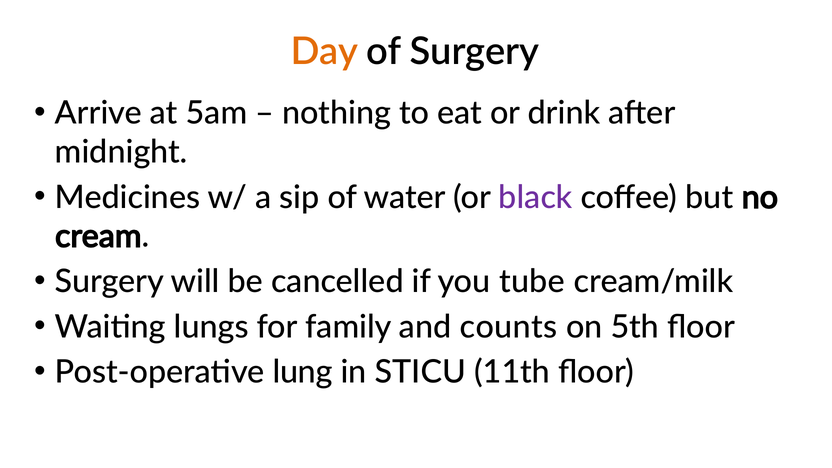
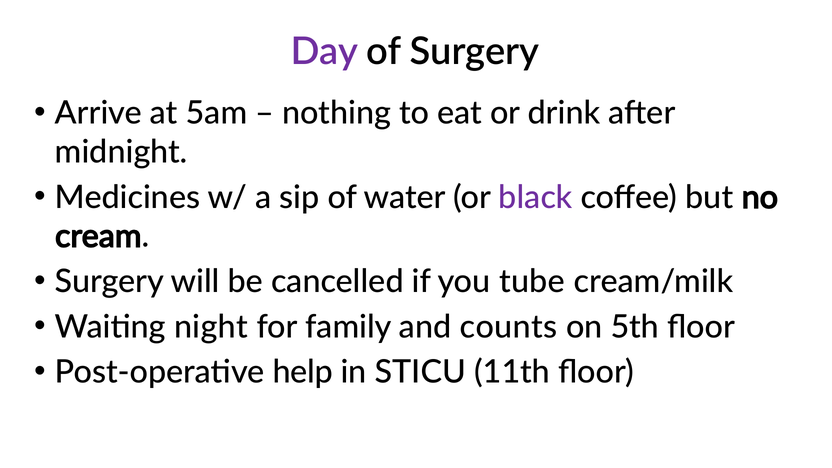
Day colour: orange -> purple
lungs: lungs -> night
lung: lung -> help
